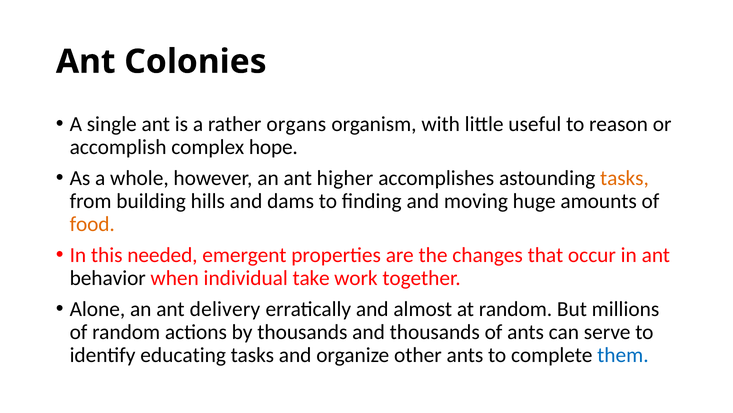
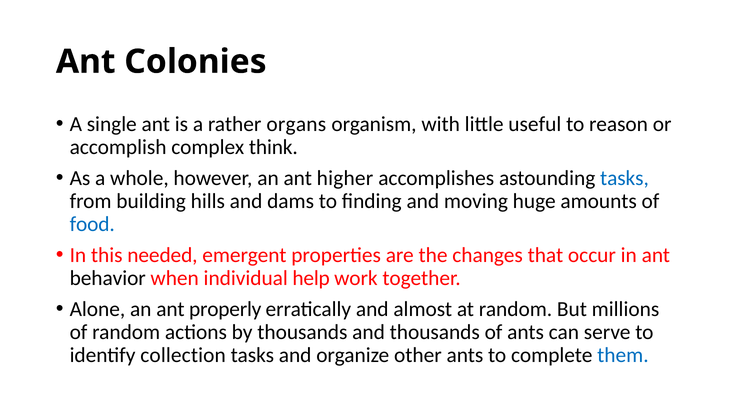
hope: hope -> think
tasks at (624, 178) colour: orange -> blue
food colour: orange -> blue
take: take -> help
delivery: delivery -> properly
educating: educating -> collection
